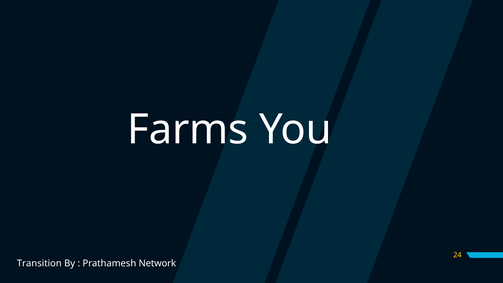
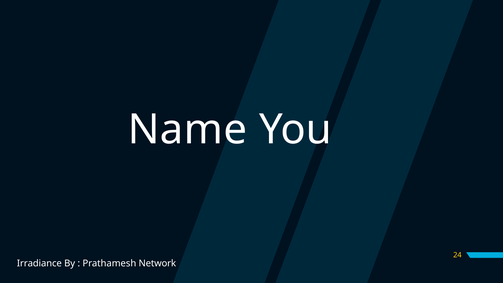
Farms: Farms -> Name
Transition: Transition -> Irradiance
